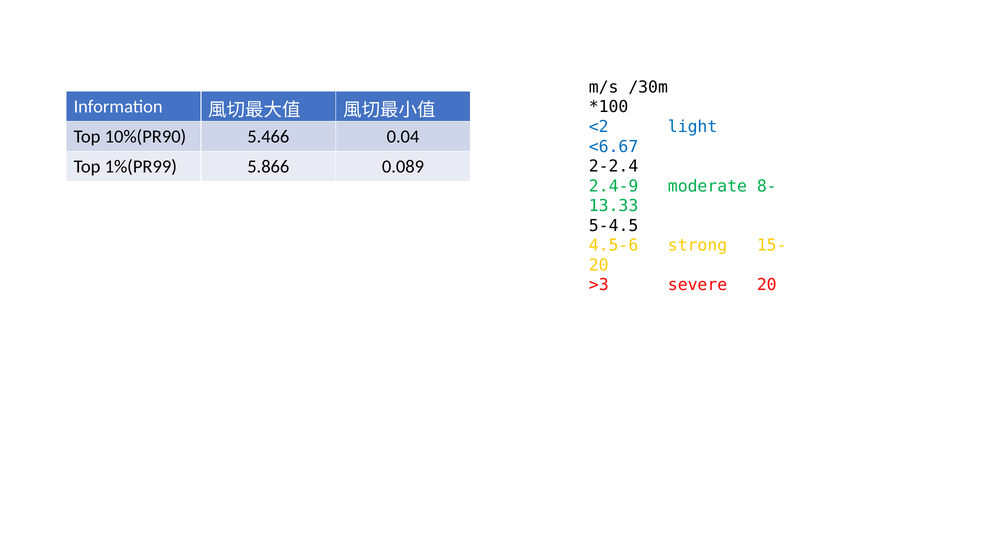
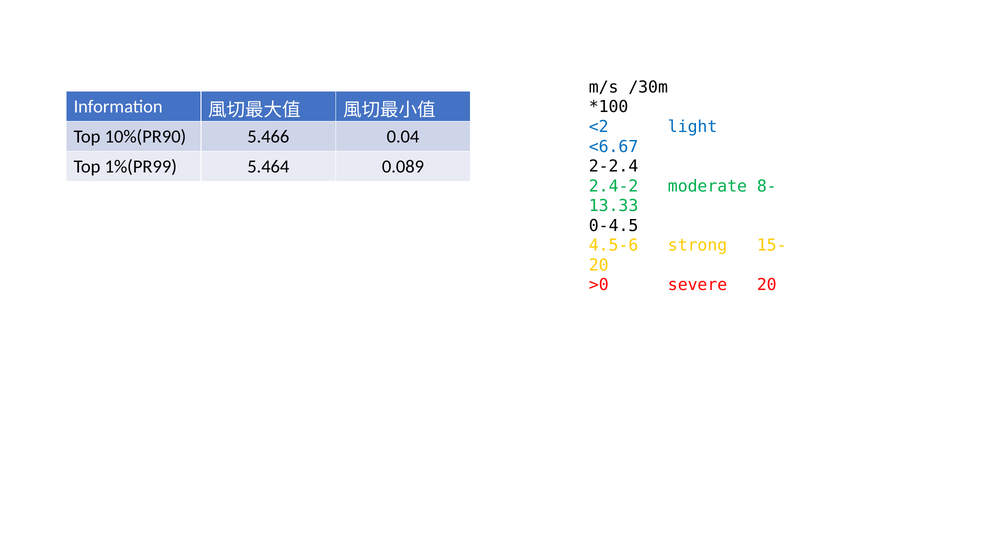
5.866: 5.866 -> 5.464
2.4-9: 2.4-9 -> 2.4-2
5-4.5: 5-4.5 -> 0-4.5
>3: >3 -> >0
